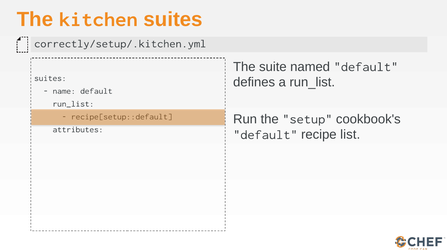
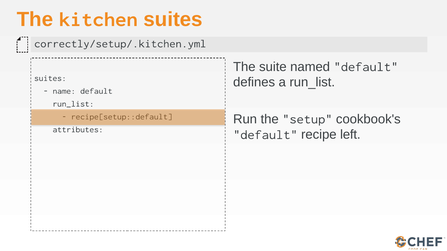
list: list -> left
